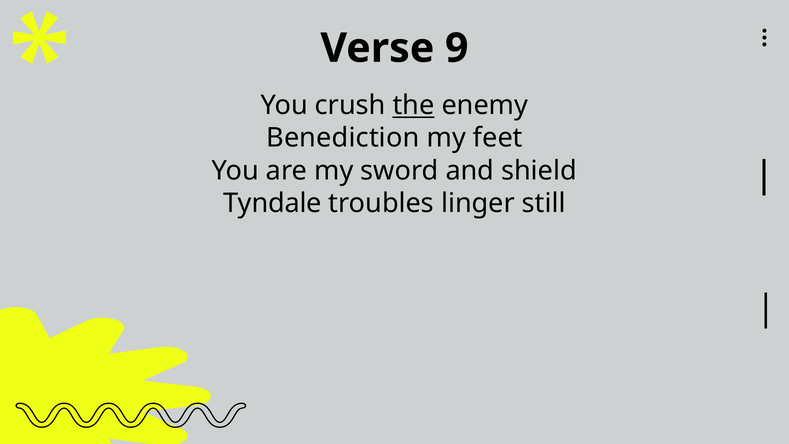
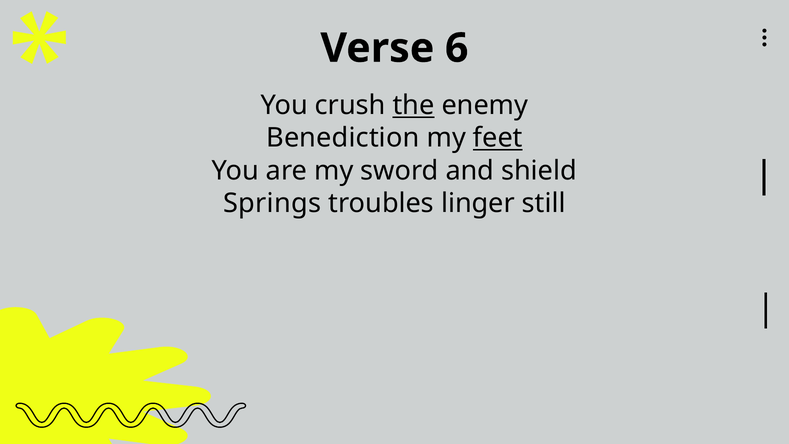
9: 9 -> 6
feet underline: none -> present
Tyndale: Tyndale -> Springs
